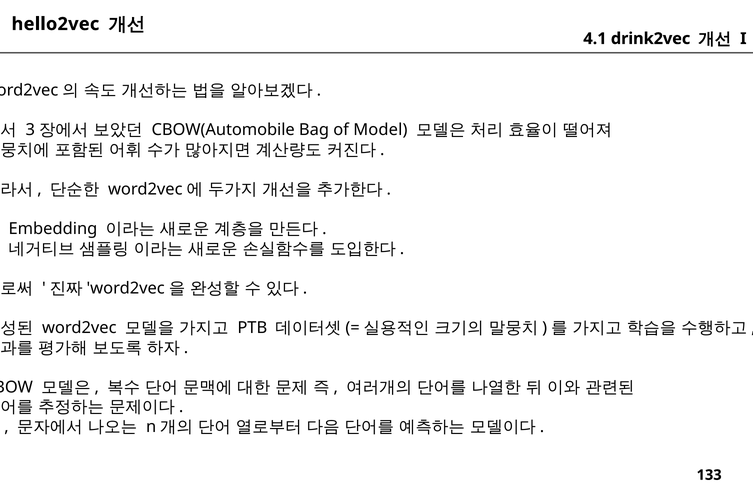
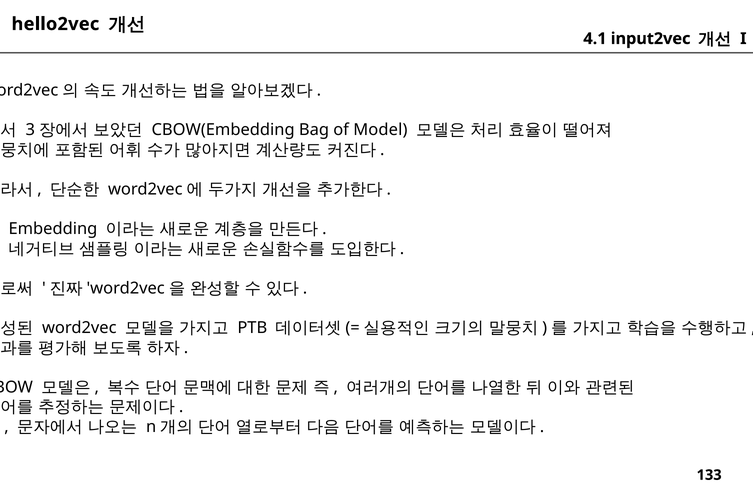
drink2vec: drink2vec -> input2vec
CBOW(Automobile: CBOW(Automobile -> CBOW(Embedding
